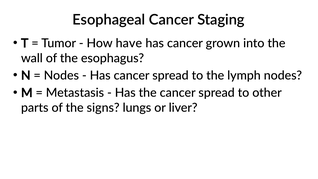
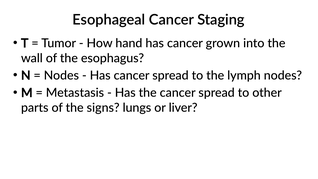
have: have -> hand
